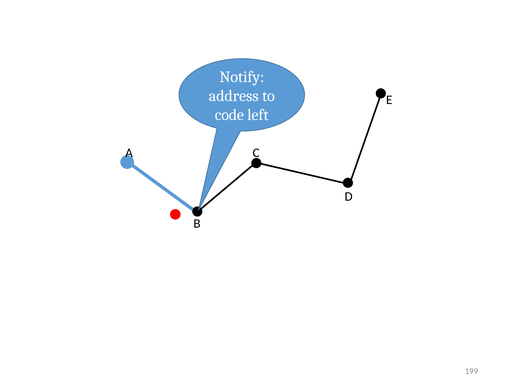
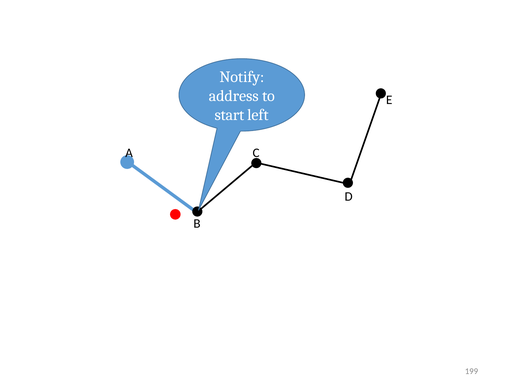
code: code -> start
